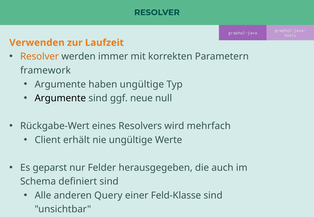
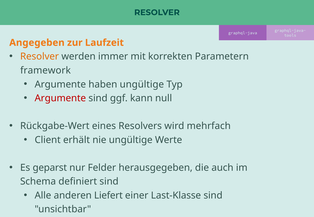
Verwenden: Verwenden -> Angegeben
Argumente at (60, 98) colour: black -> red
neue: neue -> kann
Query: Query -> Liefert
Feld-Klasse: Feld-Klasse -> Last-Klasse
